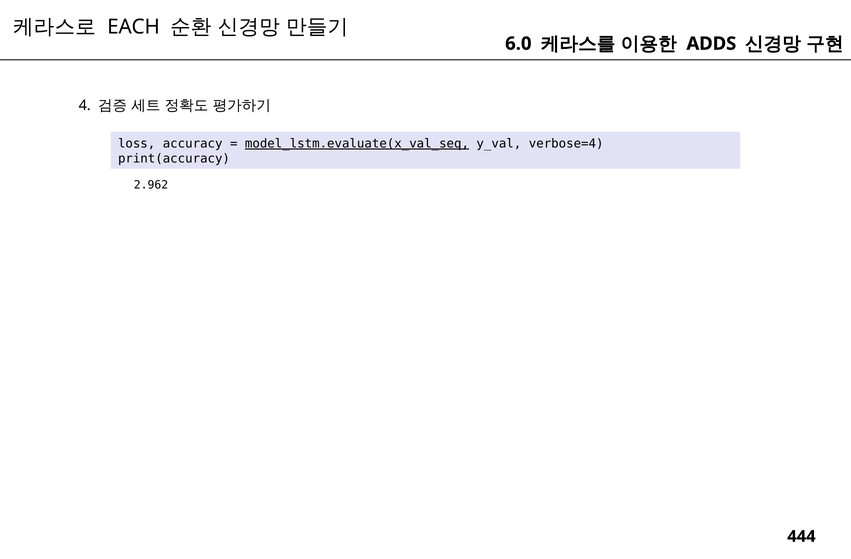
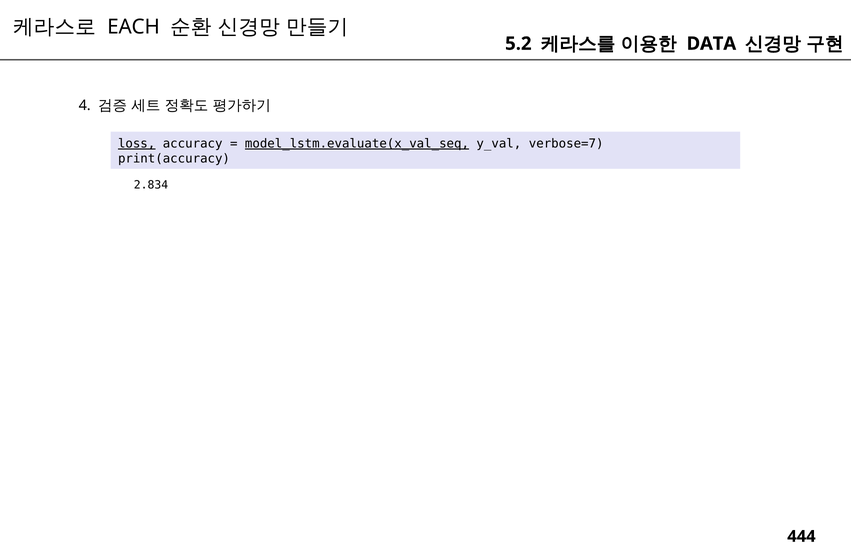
6.0: 6.0 -> 5.2
ADDS: ADDS -> DATA
loss underline: none -> present
verbose=4: verbose=4 -> verbose=7
2.962: 2.962 -> 2.834
